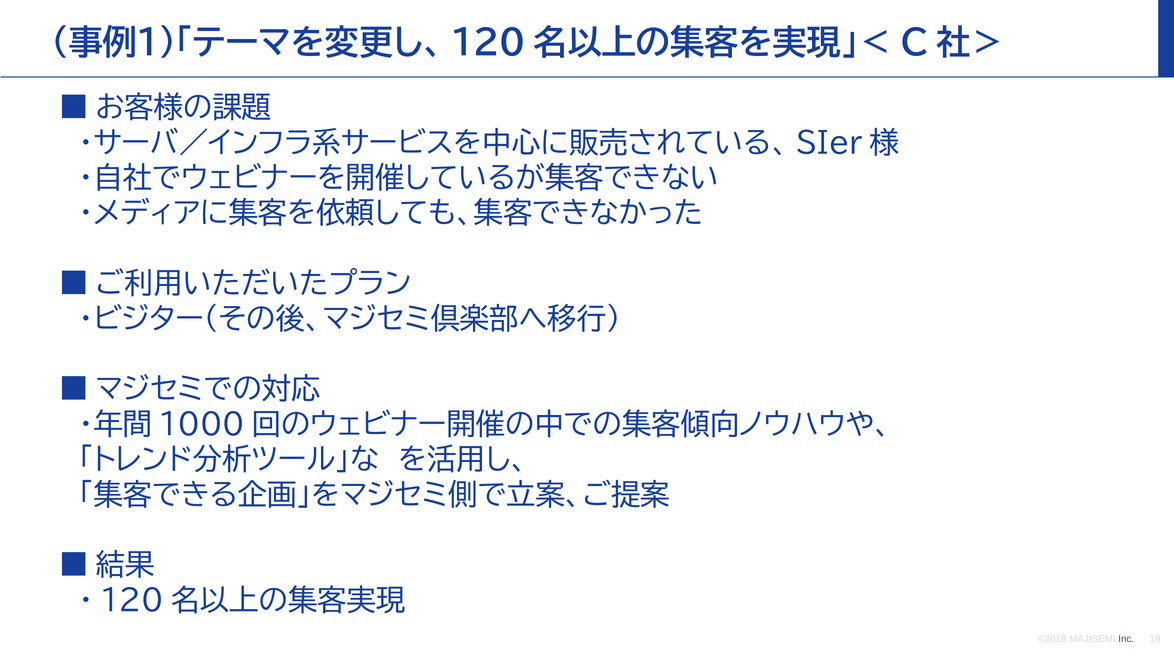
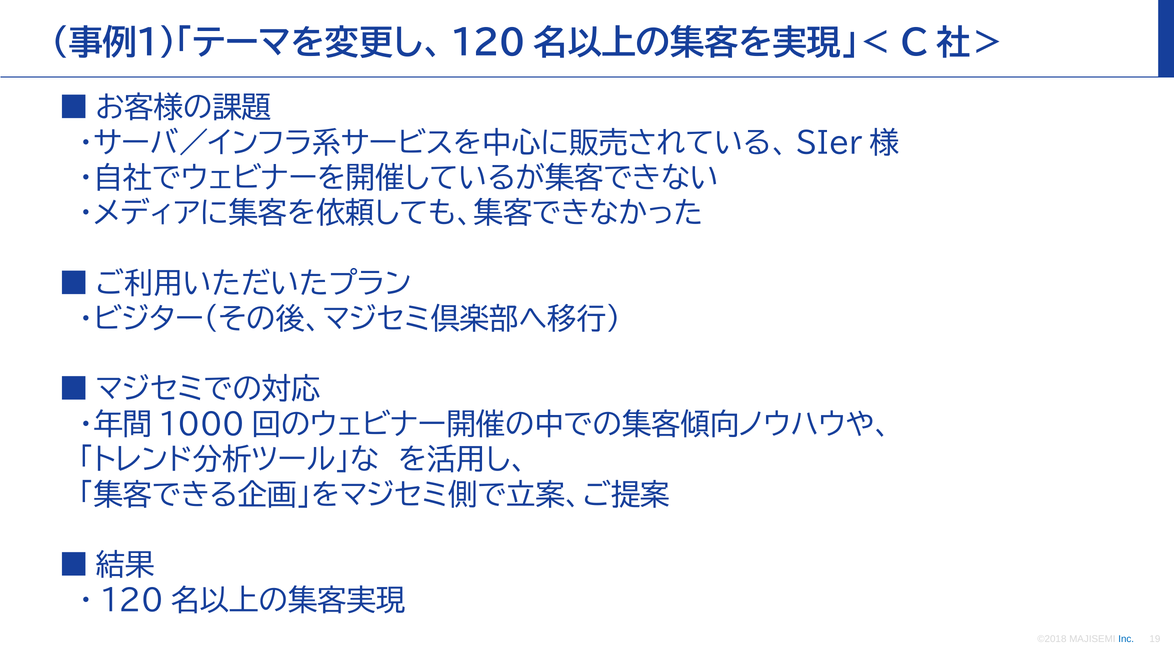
Inc colour: purple -> blue
